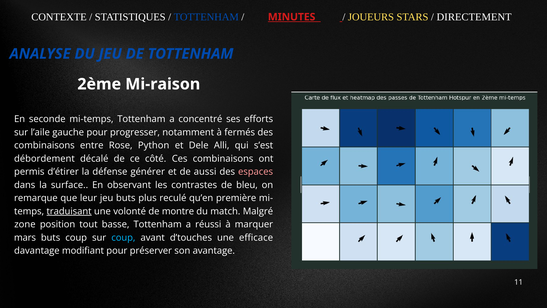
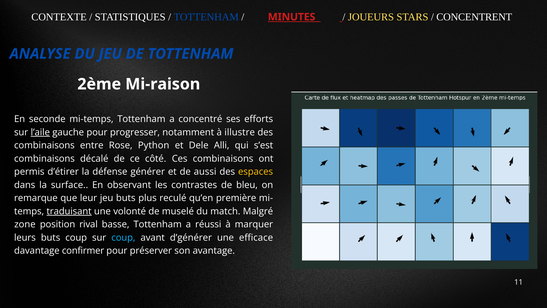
DIRECTEMENT: DIRECTEMENT -> CONCENTRENT
l’aile underline: none -> present
fermés: fermés -> illustre
débordement at (44, 158): débordement -> combinaisons
espaces colour: pink -> yellow
montre: montre -> muselé
tout: tout -> rival
mars: mars -> leurs
d’touches: d’touches -> d’générer
modifiant: modifiant -> confirmer
